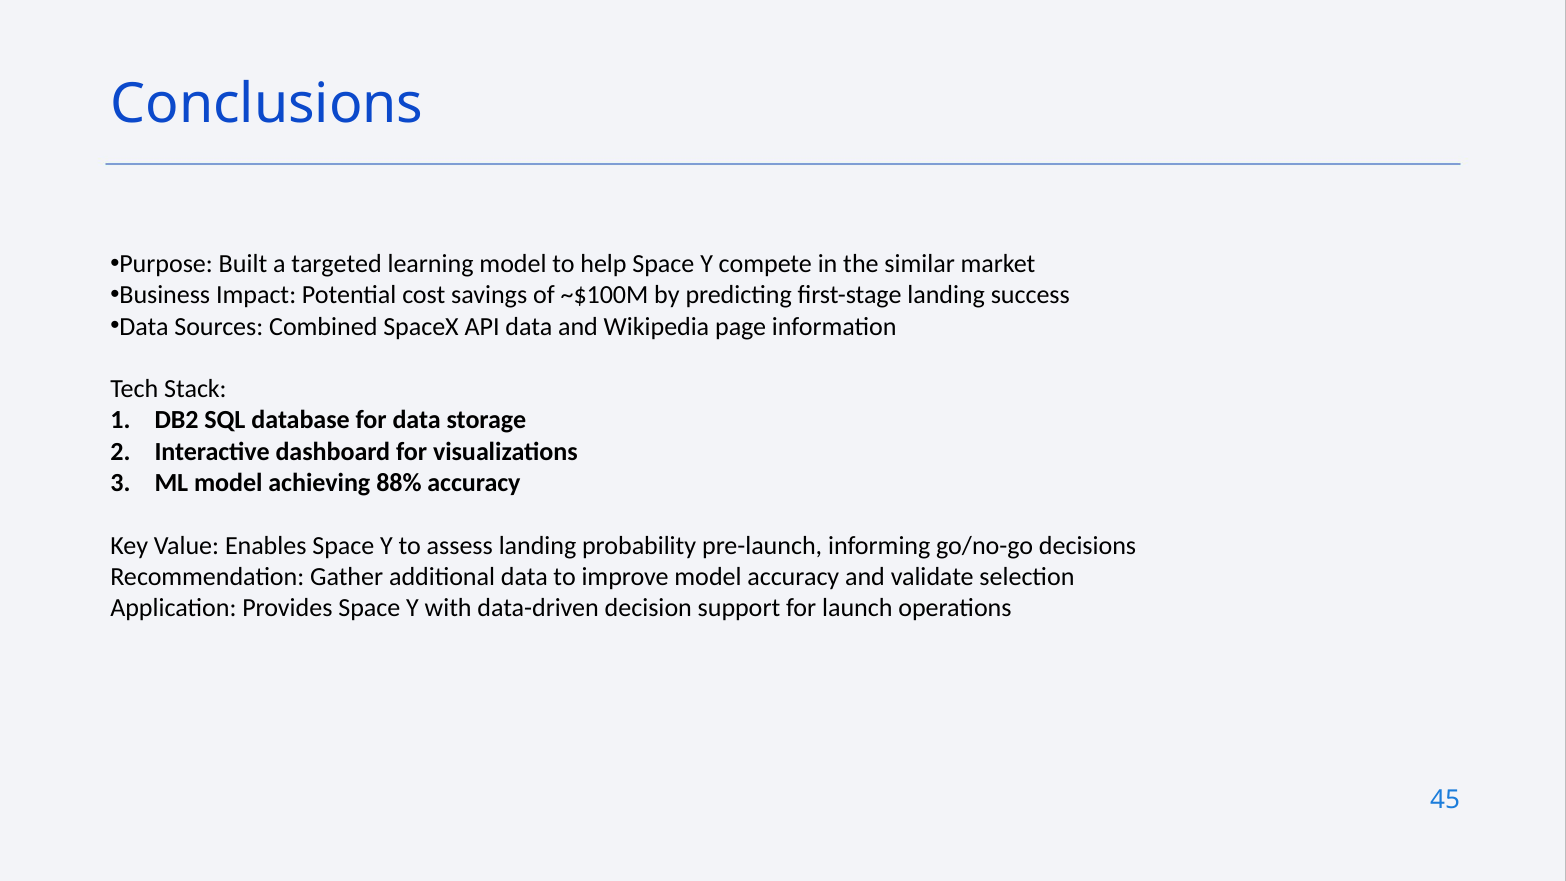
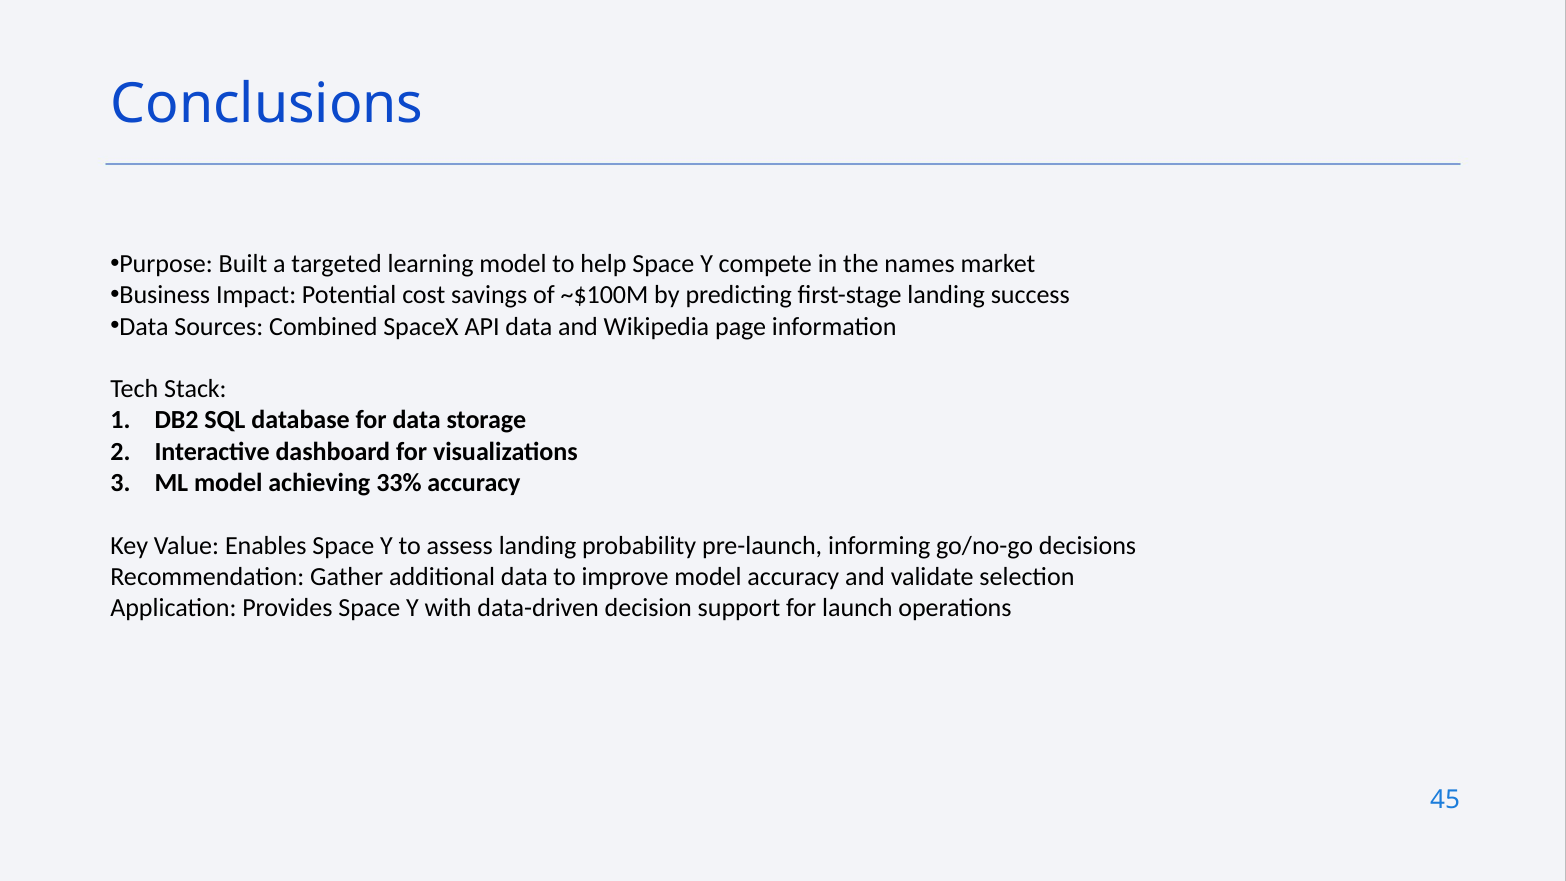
similar: similar -> names
88%: 88% -> 33%
